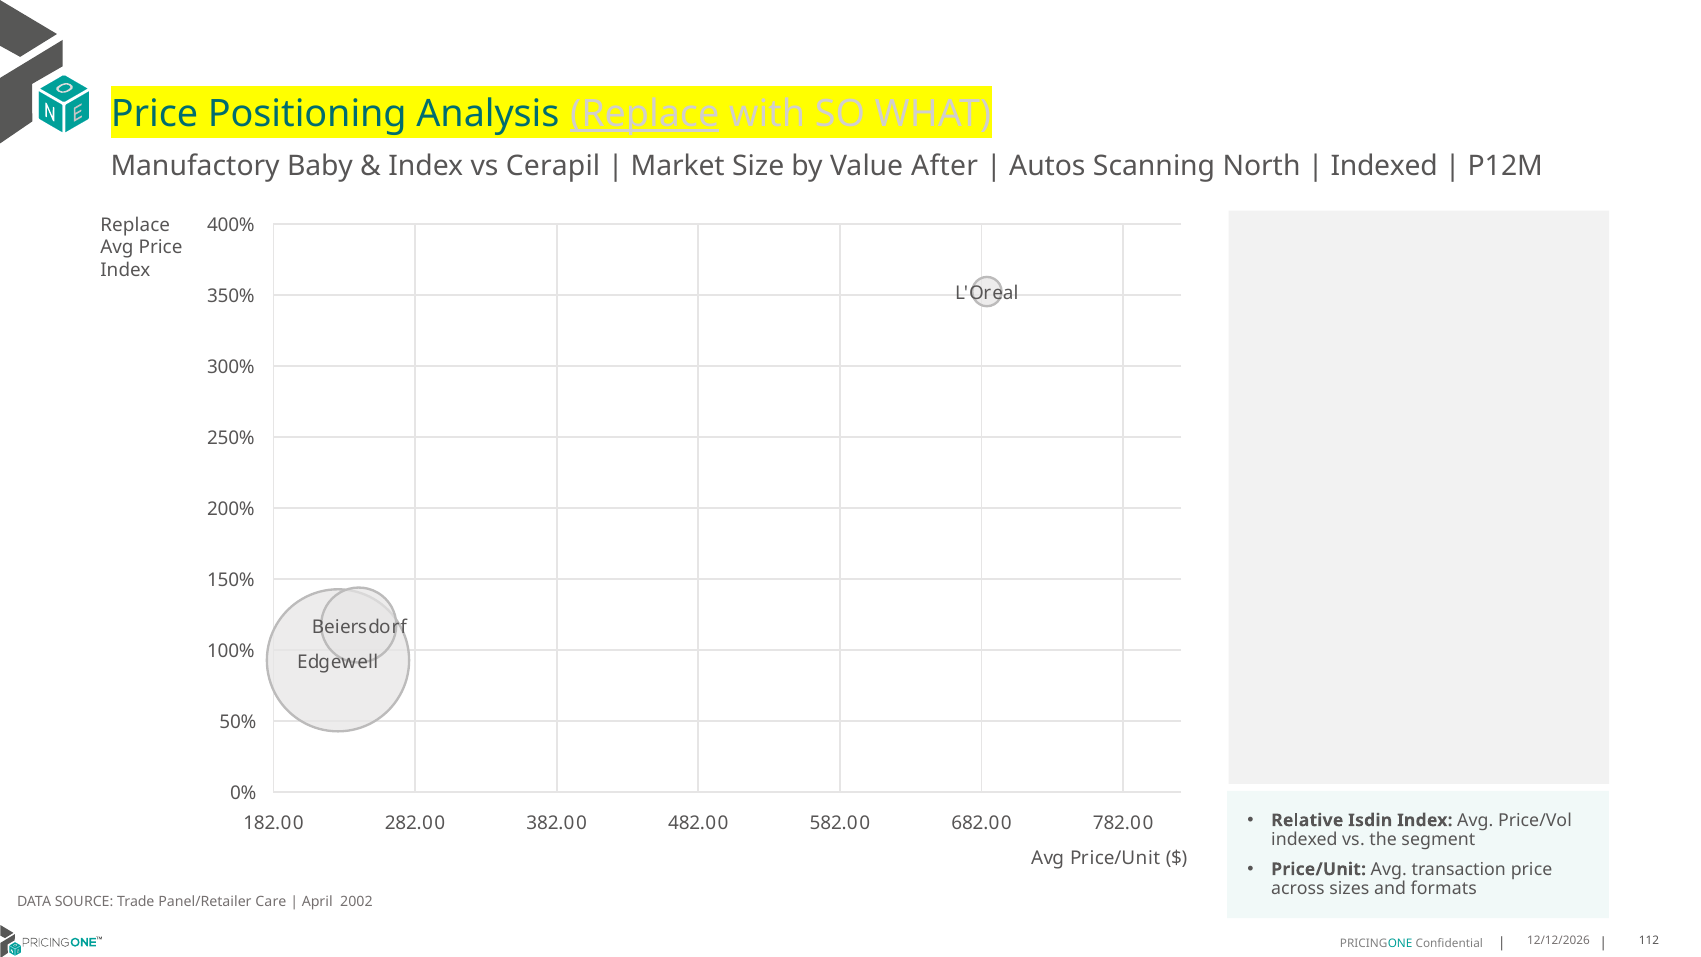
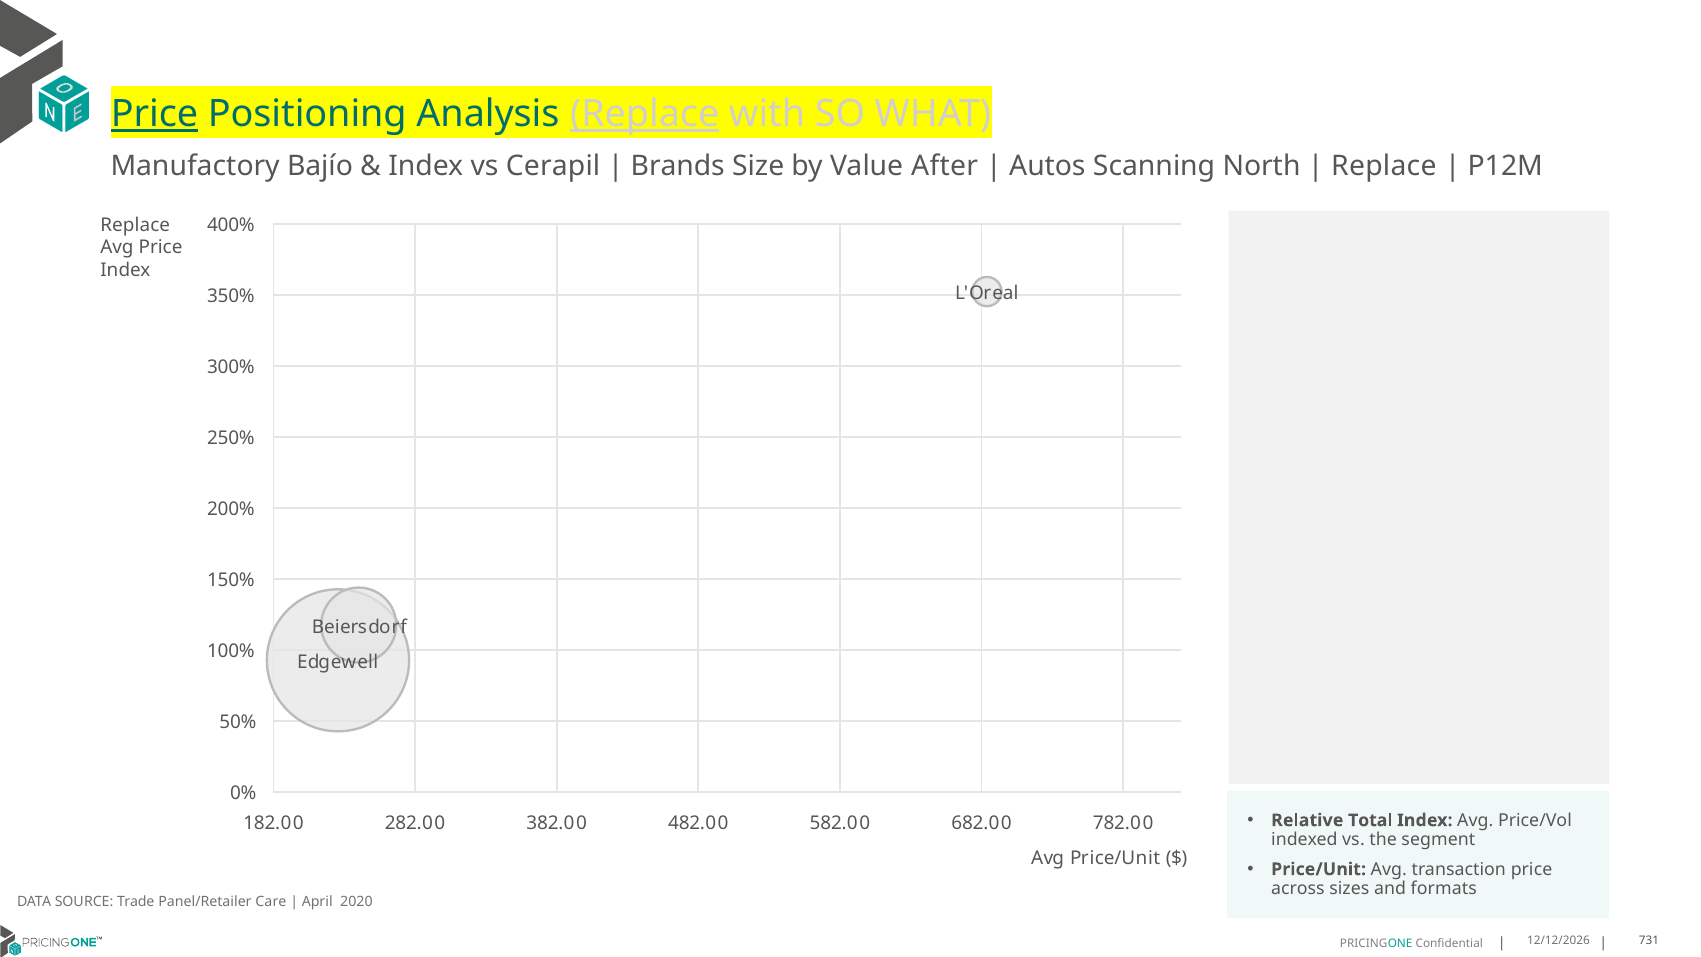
Price at (154, 114) underline: none -> present
Baby: Baby -> Bajío
Market: Market -> Brands
Indexed at (1384, 166): Indexed -> Replace
Isdin: Isdin -> Total
2002: 2002 -> 2020
112: 112 -> 731
